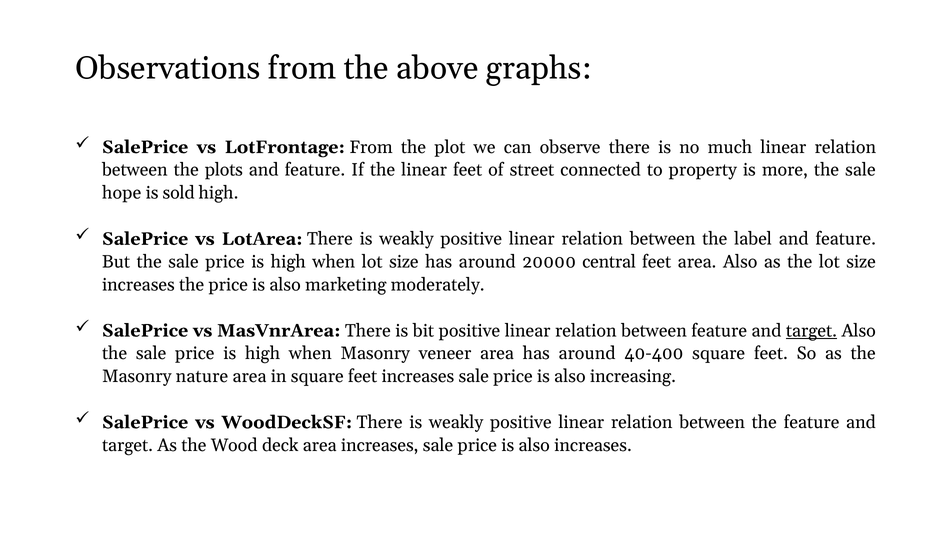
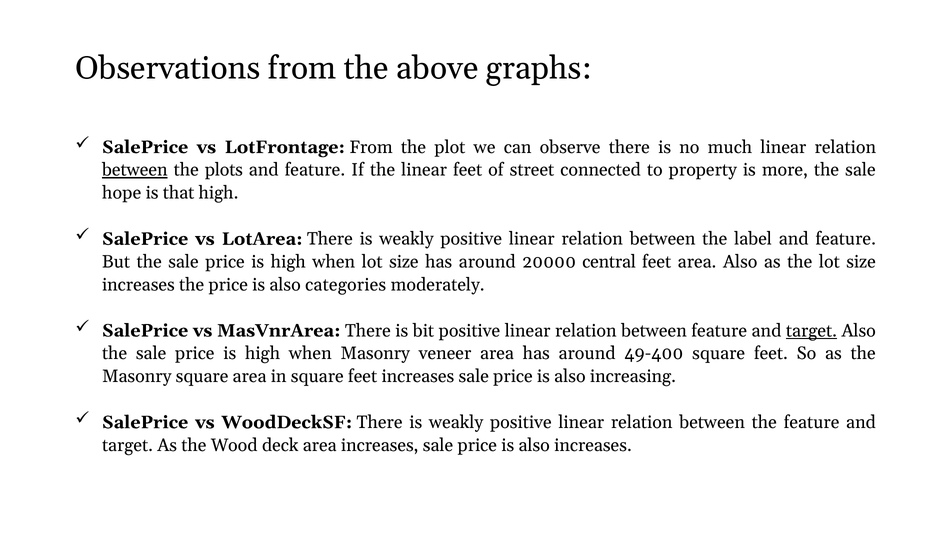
between at (135, 170) underline: none -> present
sold: sold -> that
marketing: marketing -> categories
40-400: 40-400 -> 49-400
Masonry nature: nature -> square
